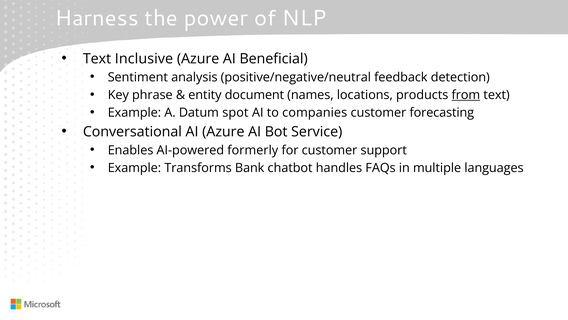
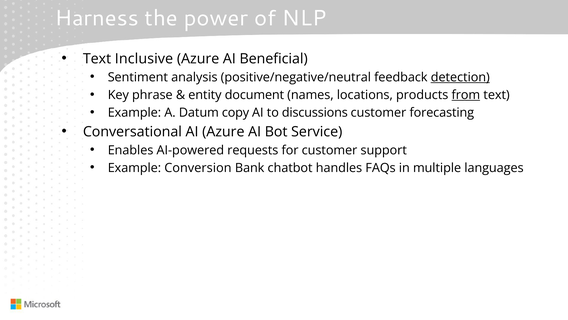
detection underline: none -> present
spot: spot -> copy
companies: companies -> discussions
formerly: formerly -> requests
Transforms: Transforms -> Conversion
